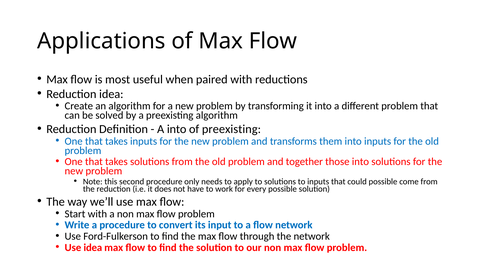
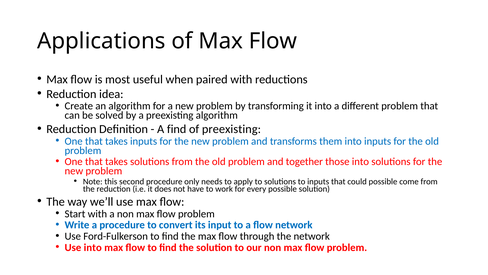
A into: into -> find
Use idea: idea -> into
